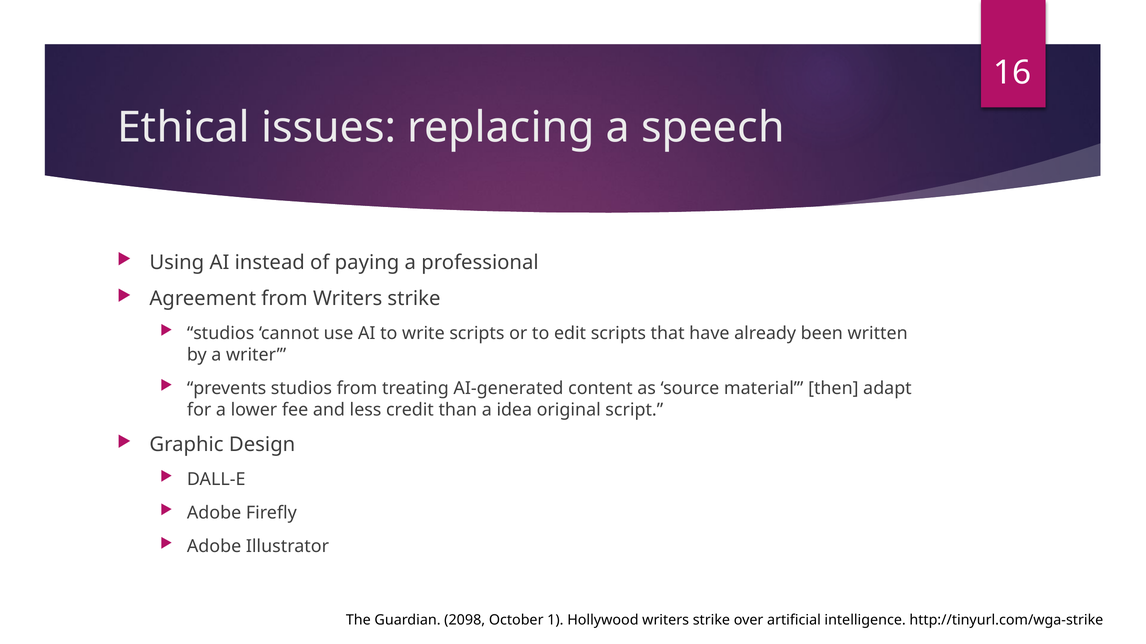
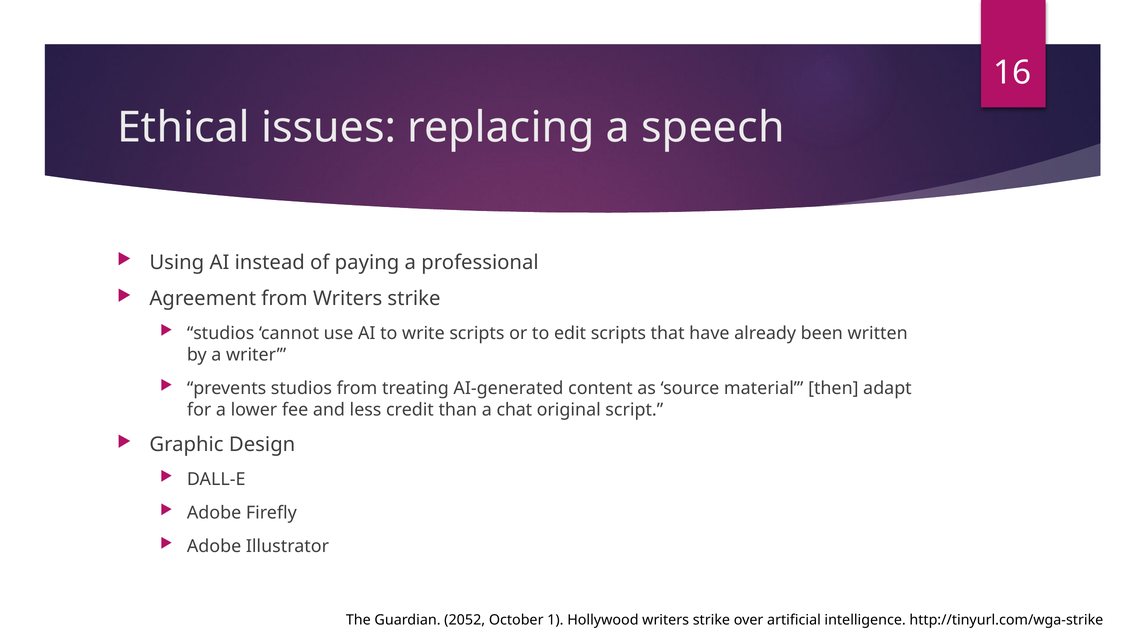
idea: idea -> chat
2098: 2098 -> 2052
